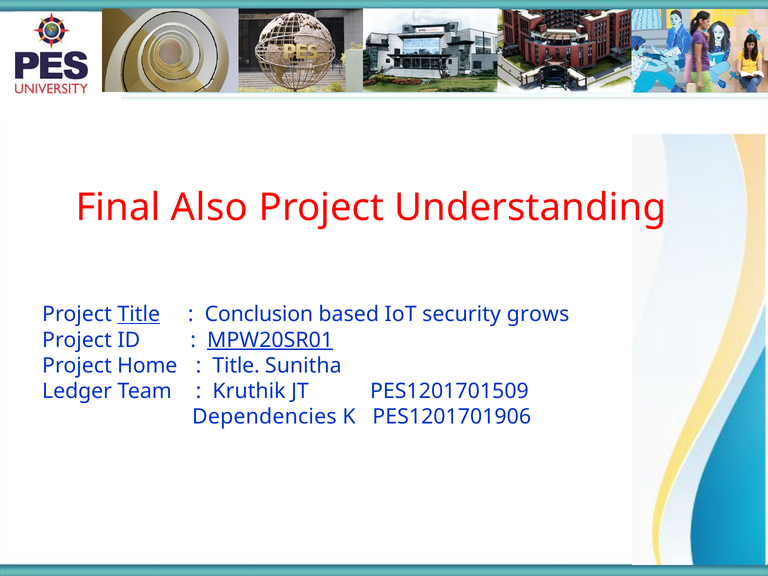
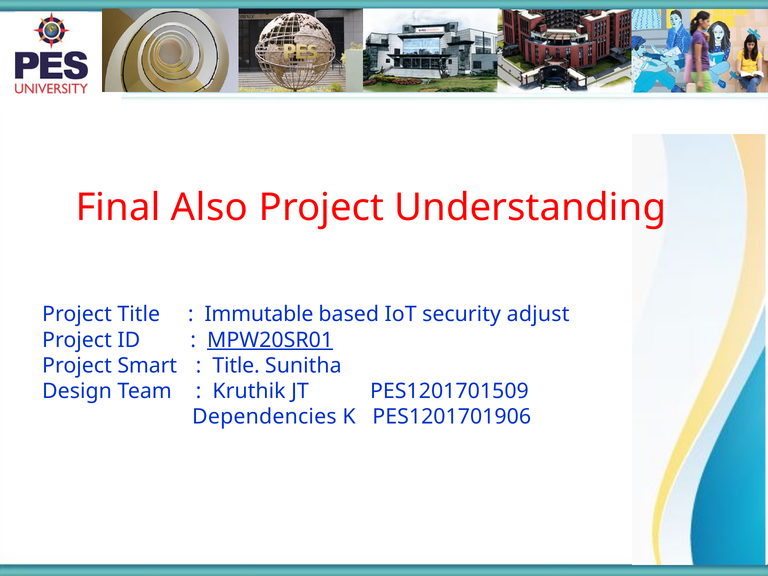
Title at (139, 314) underline: present -> none
Conclusion: Conclusion -> Immutable
grows: grows -> adjust
Home: Home -> Smart
Ledger: Ledger -> Design
